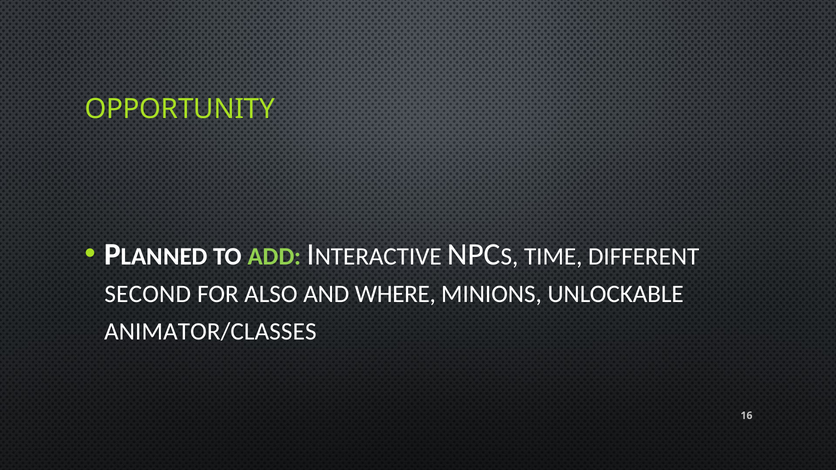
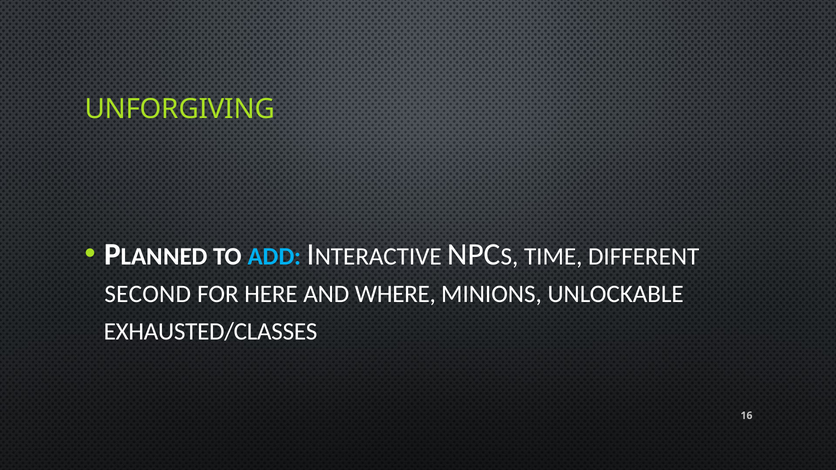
OPPORTUNITY: OPPORTUNITY -> UNFORGIVING
ADD colour: light green -> light blue
ALSO: ALSO -> HERE
ANIMATOR/CLASSES: ANIMATOR/CLASSES -> EXHAUSTED/CLASSES
